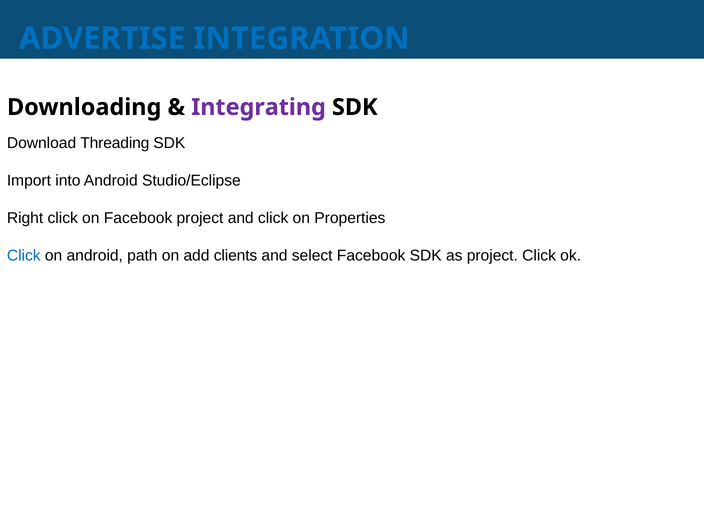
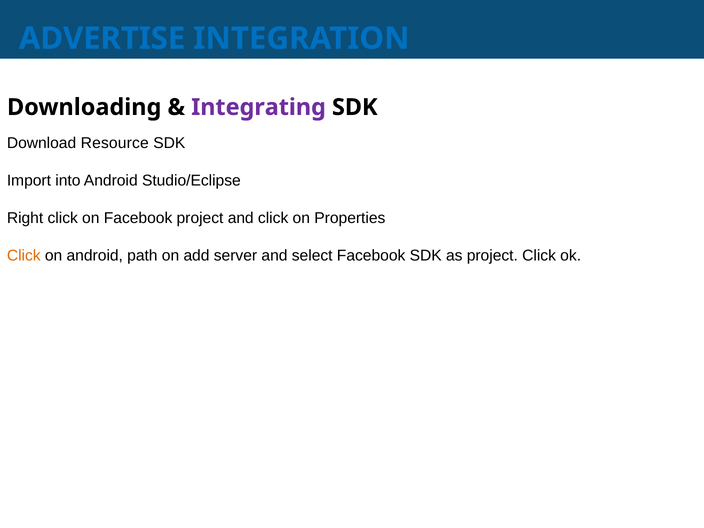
Threading: Threading -> Resource
Click at (24, 256) colour: blue -> orange
clients: clients -> server
